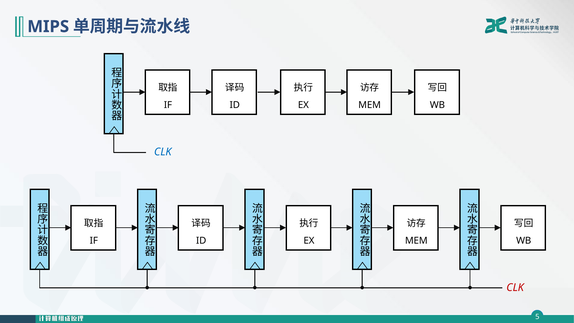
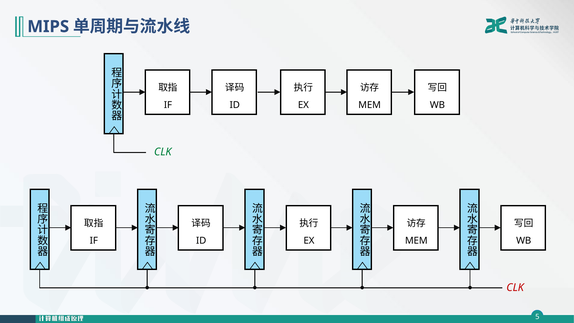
CLK at (163, 152) colour: blue -> green
